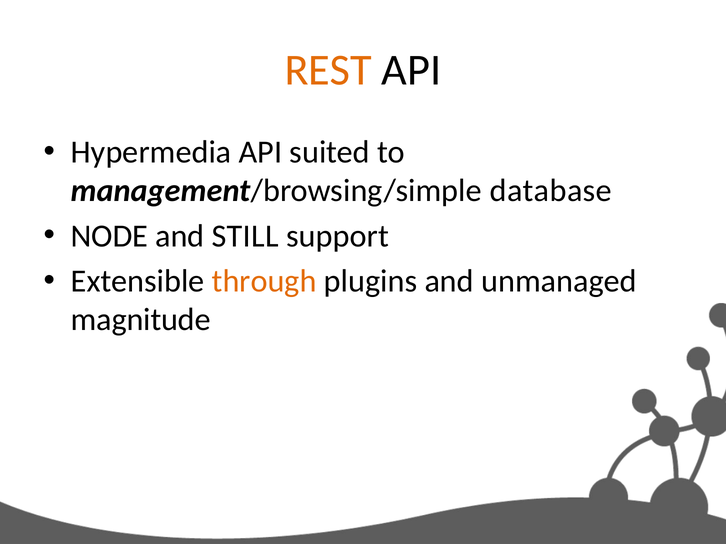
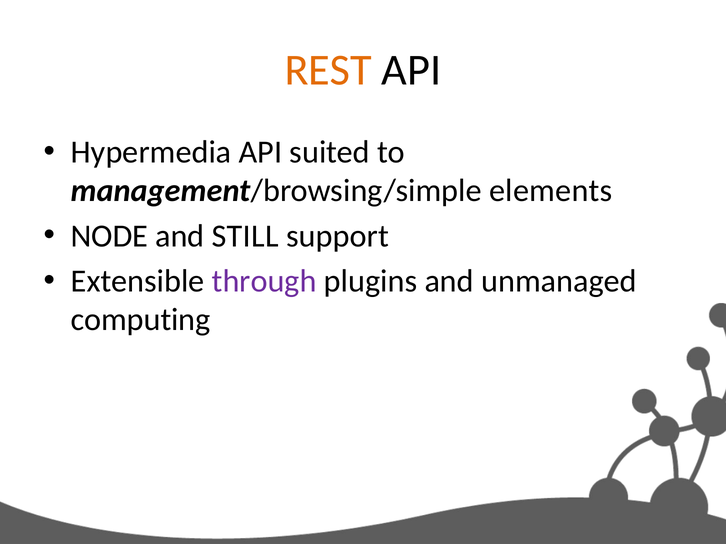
database: database -> elements
through colour: orange -> purple
magnitude: magnitude -> computing
